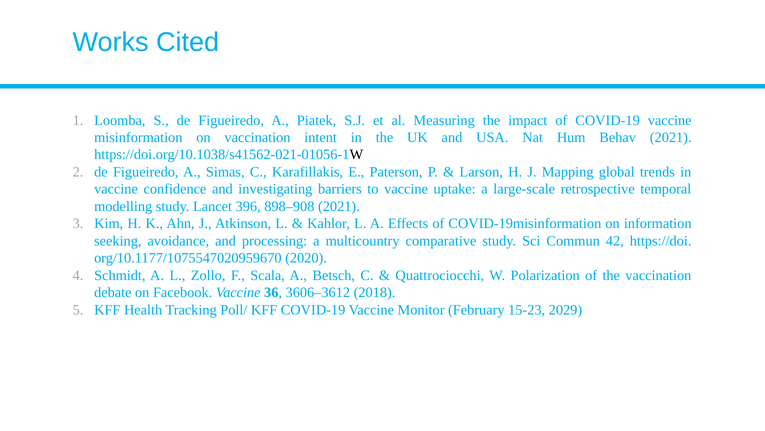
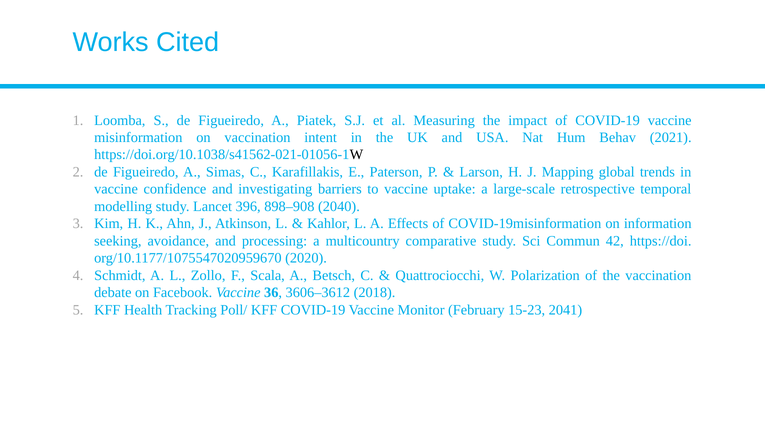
898–908 2021: 2021 -> 2040
2029: 2029 -> 2041
